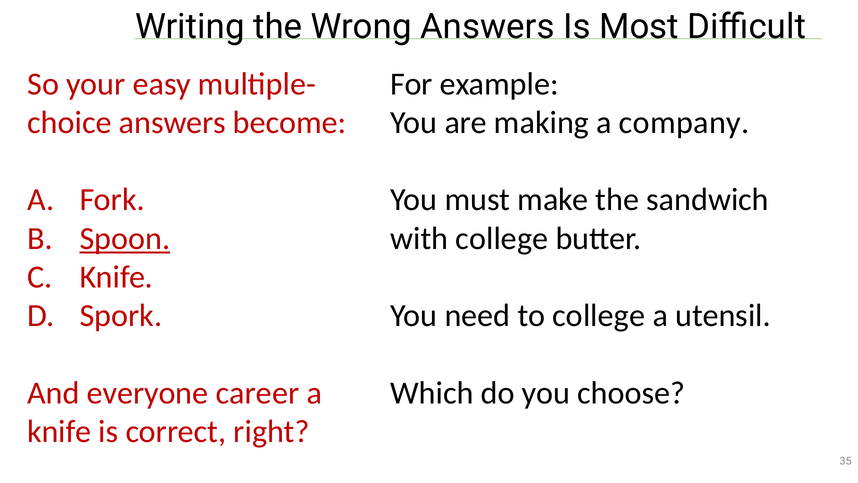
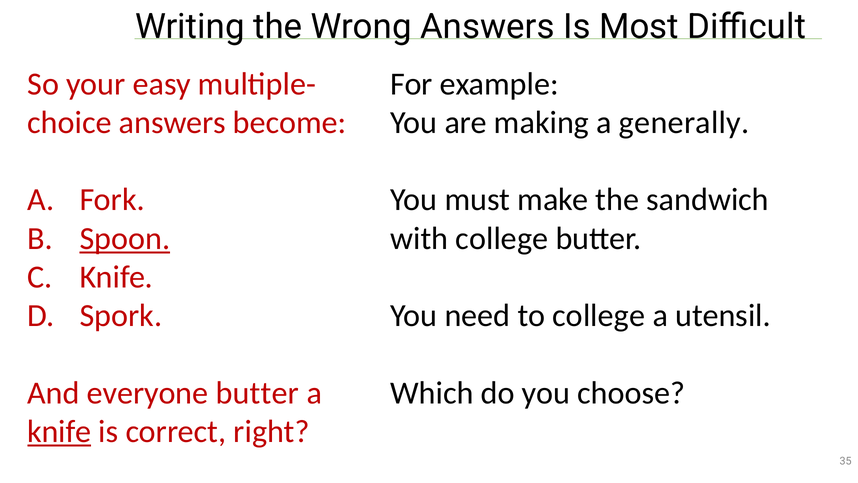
company: company -> generally
everyone career: career -> butter
knife at (59, 431) underline: none -> present
